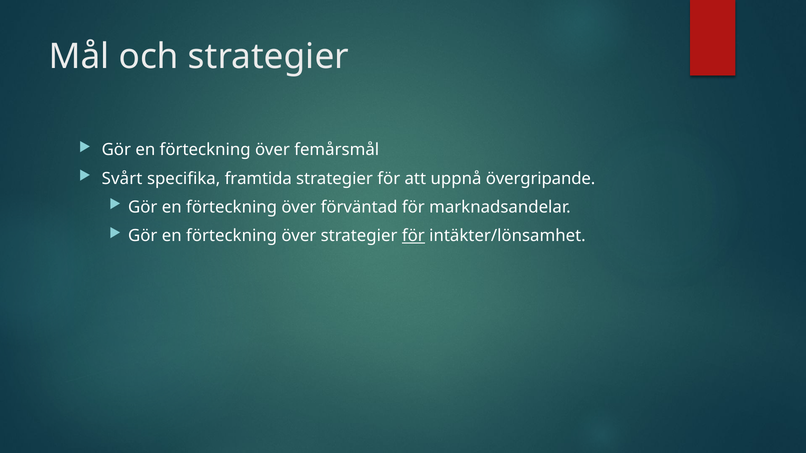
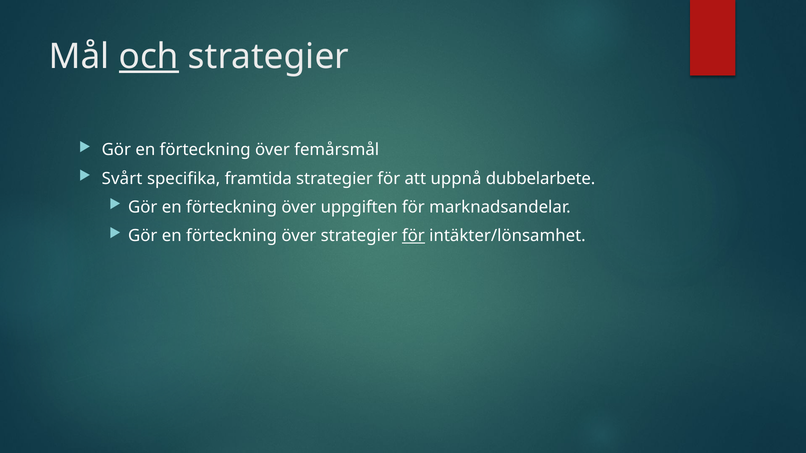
och underline: none -> present
övergripande: övergripande -> dubbelarbete
förväntad: förväntad -> uppgiften
